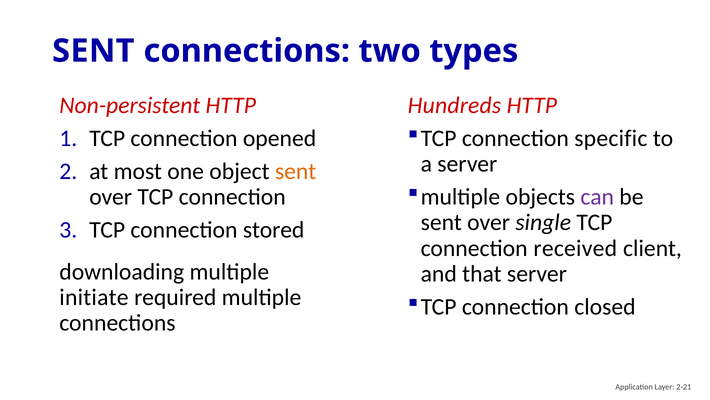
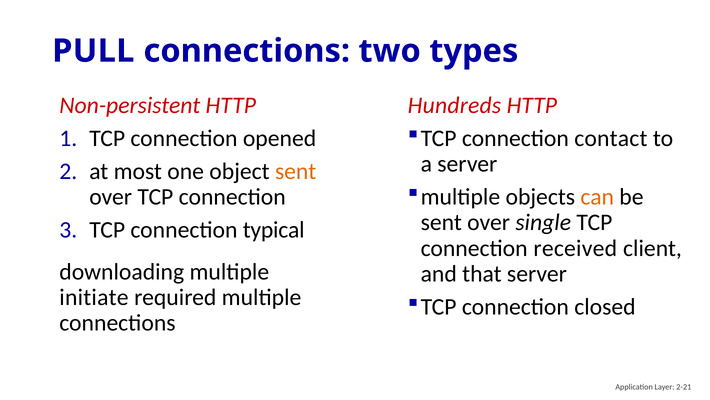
SENT at (93, 51): SENT -> PULL
specific: specific -> contact
can colour: purple -> orange
stored: stored -> typical
